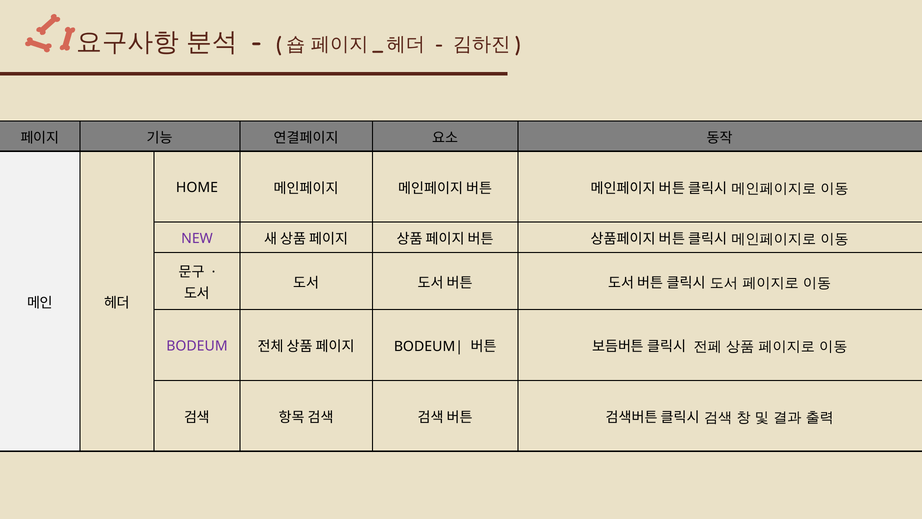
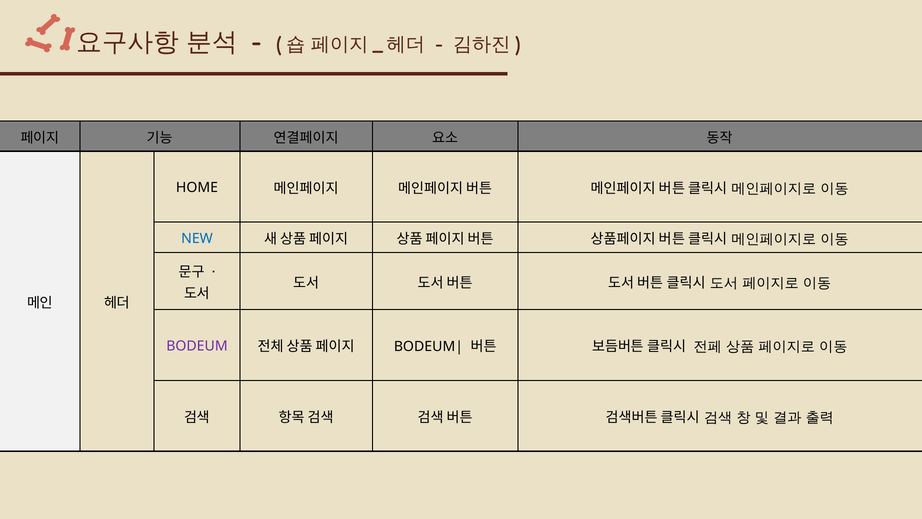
NEW colour: purple -> blue
